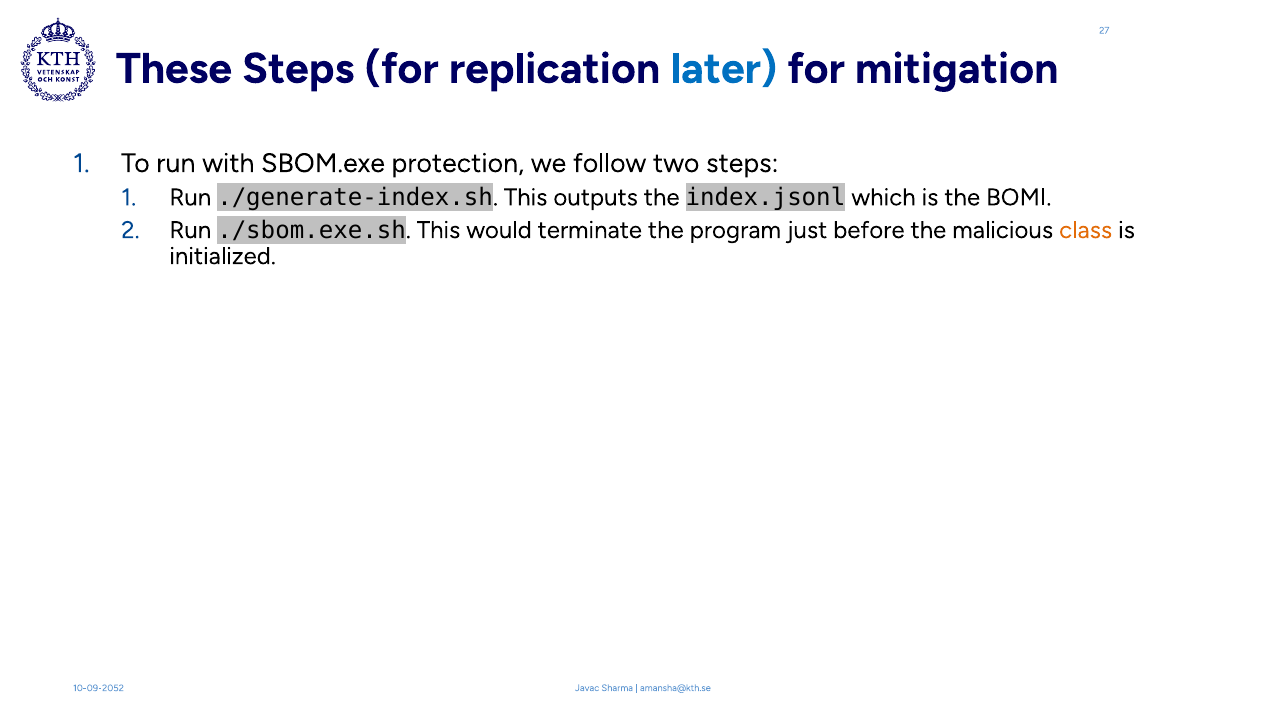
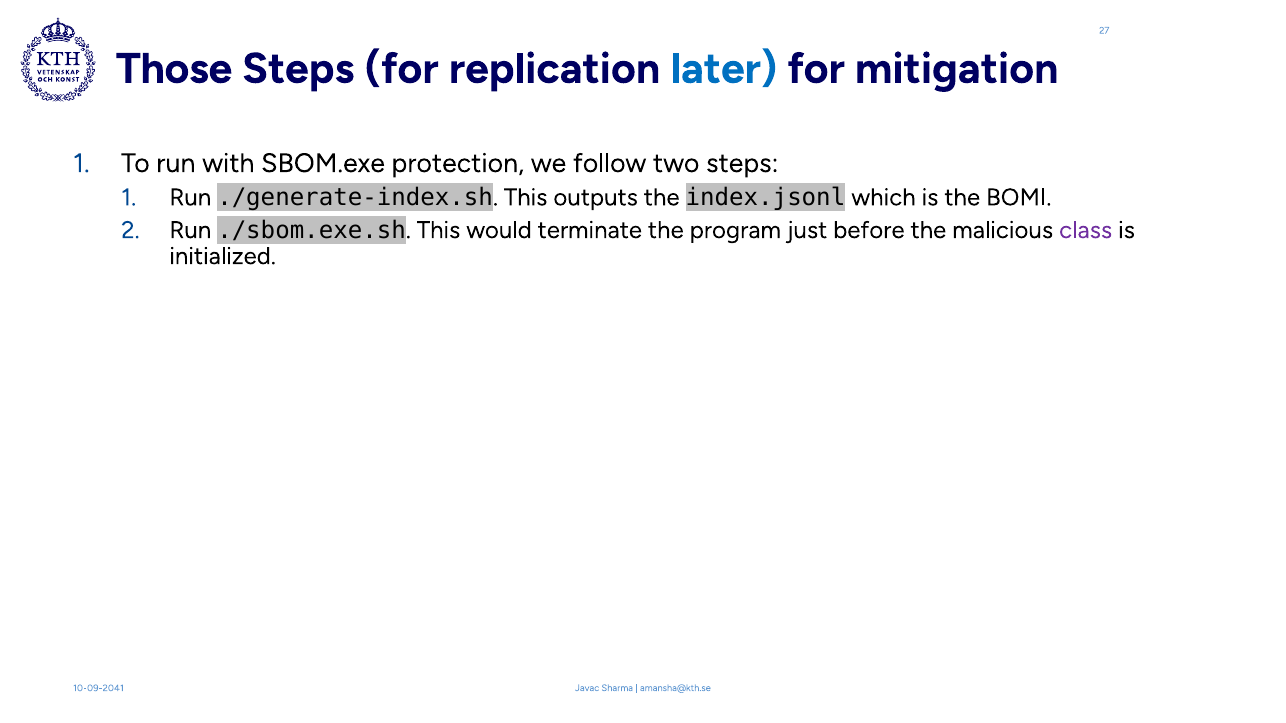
These: These -> Those
class colour: orange -> purple
10-09-2052: 10-09-2052 -> 10-09-2041
